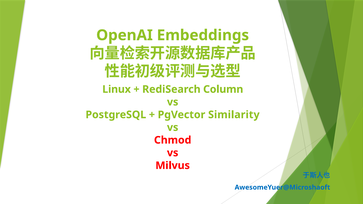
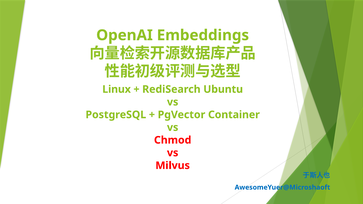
Column: Column -> Ubuntu
Similarity: Similarity -> Container
